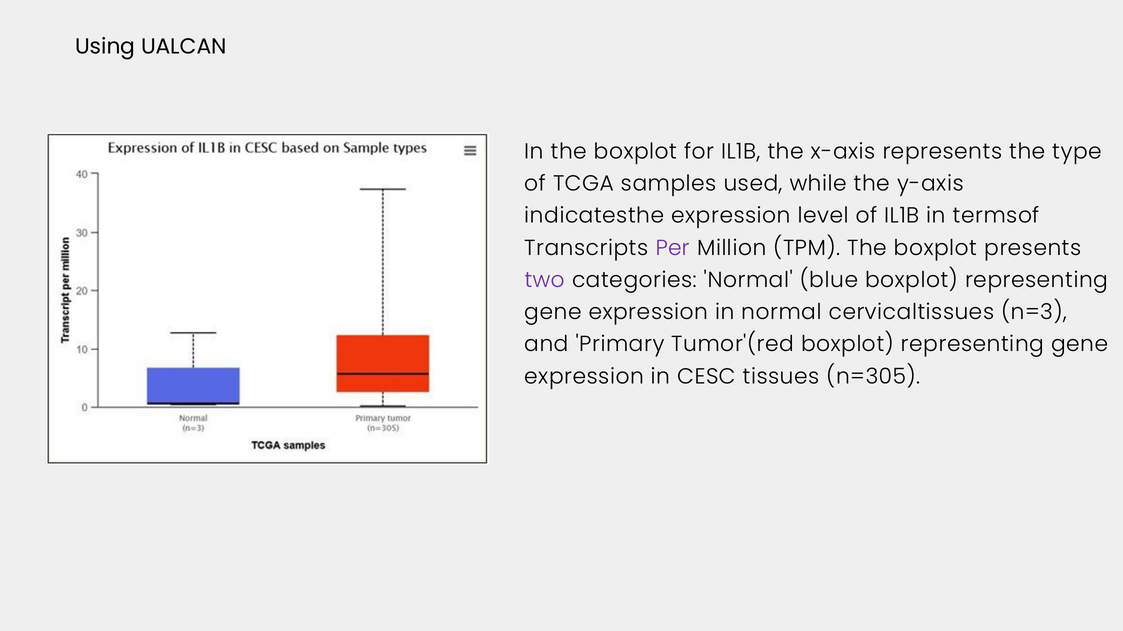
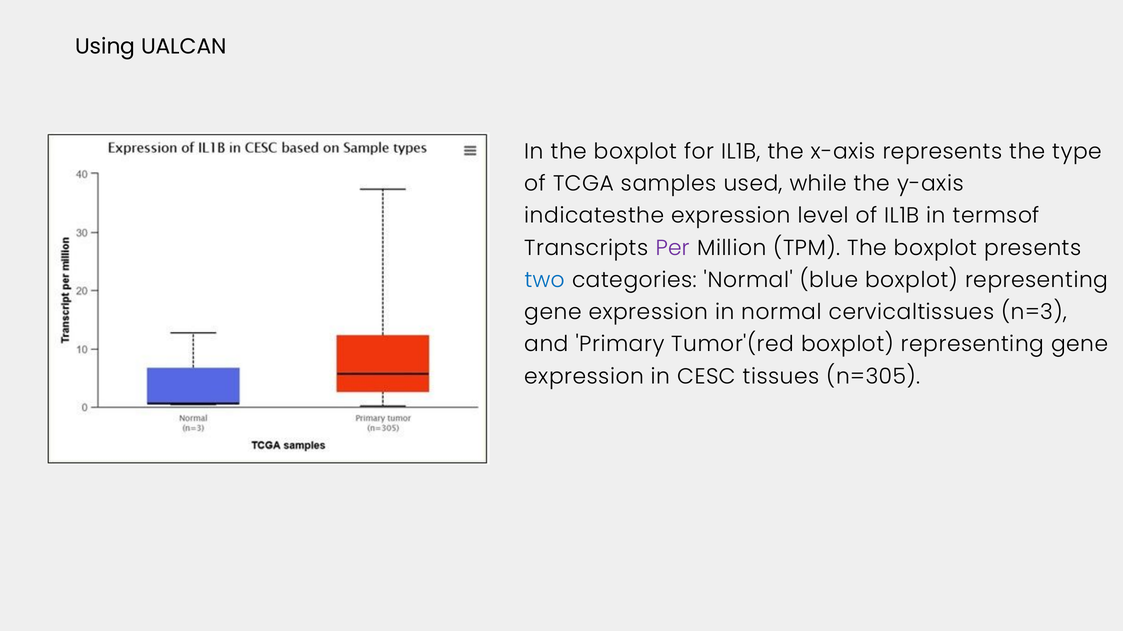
two colour: purple -> blue
